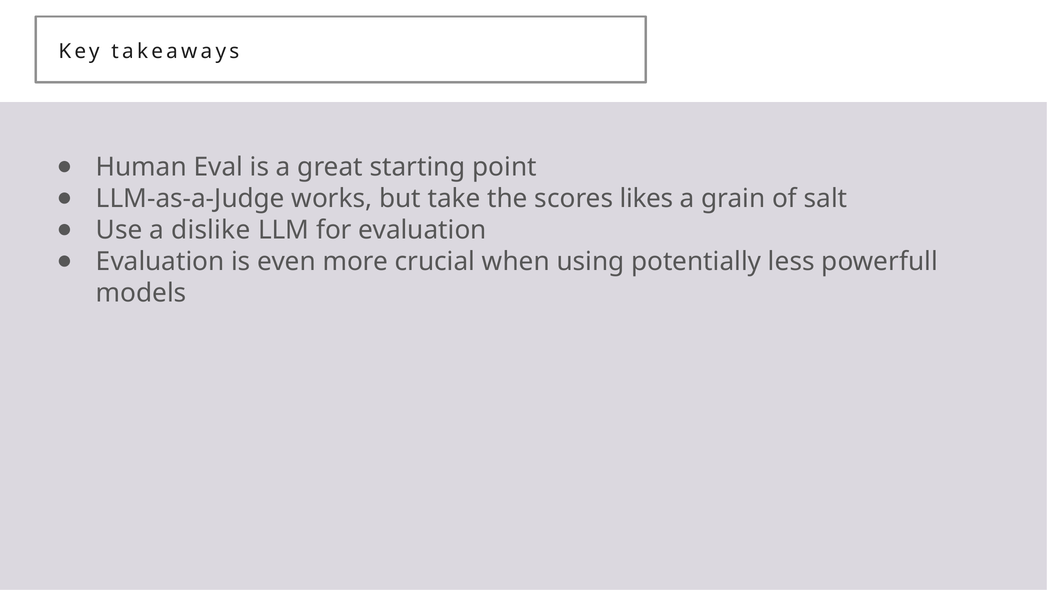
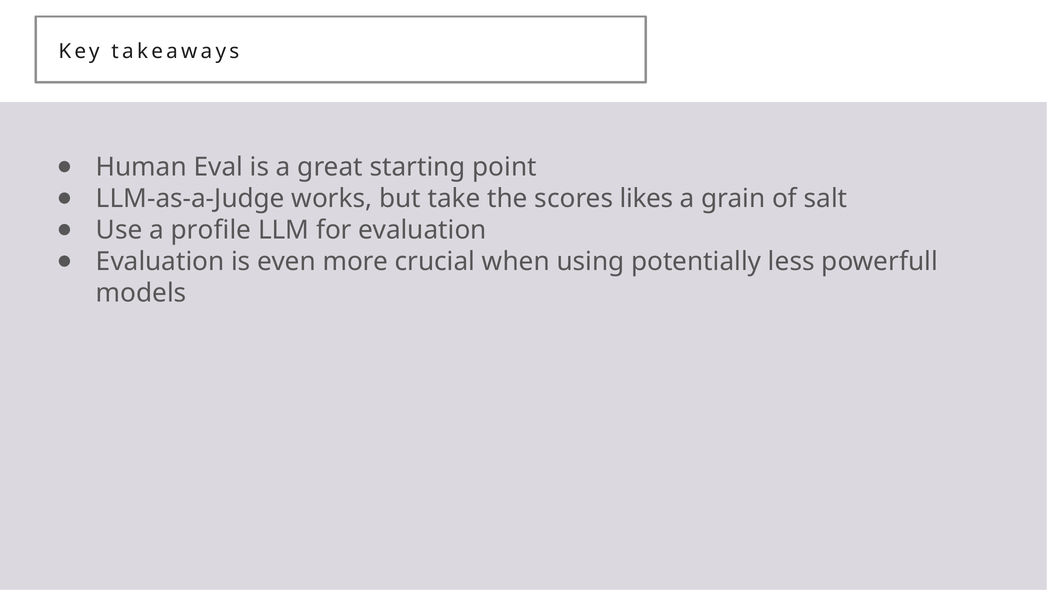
dislike: dislike -> profile
